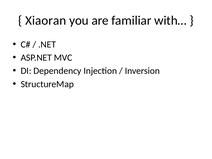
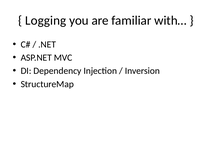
Xiaoran: Xiaoran -> Logging
